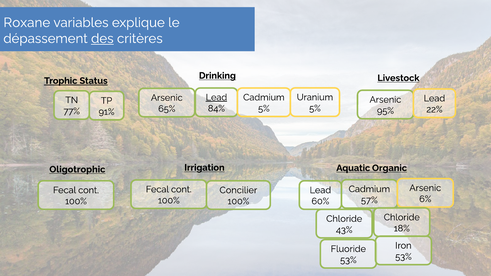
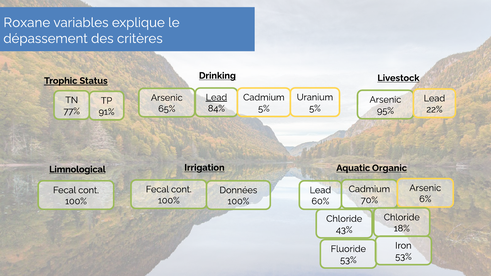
des underline: present -> none
Oligotrophic: Oligotrophic -> Limnological
Concilier: Concilier -> Données
57%: 57% -> 70%
